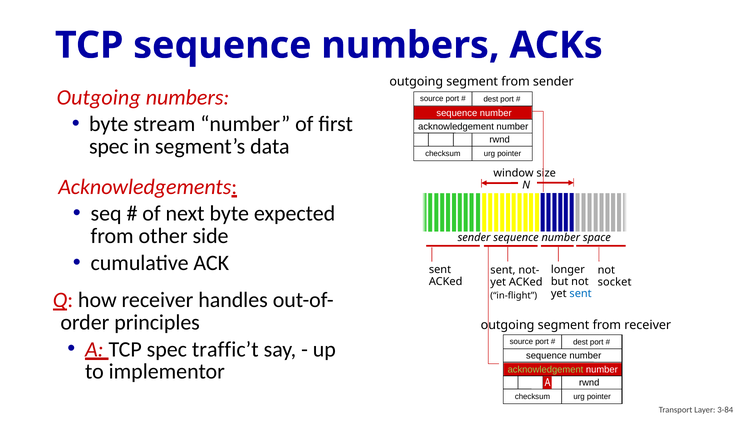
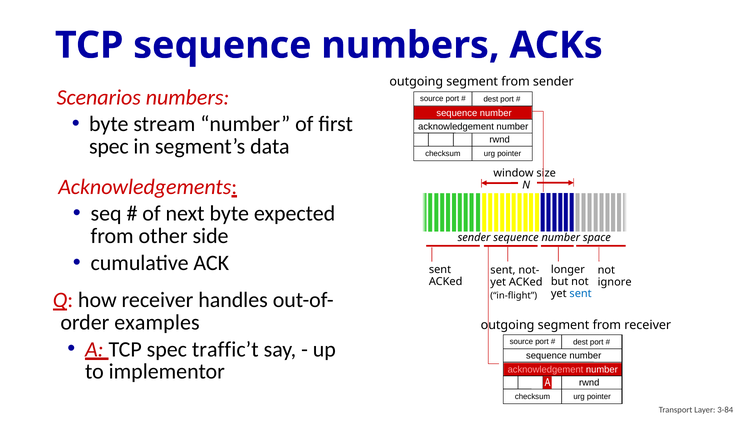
Outgoing at (99, 97): Outgoing -> Scenarios
socket: socket -> ignore
principles: principles -> examples
acknowledgement at (545, 369) colour: light green -> pink
